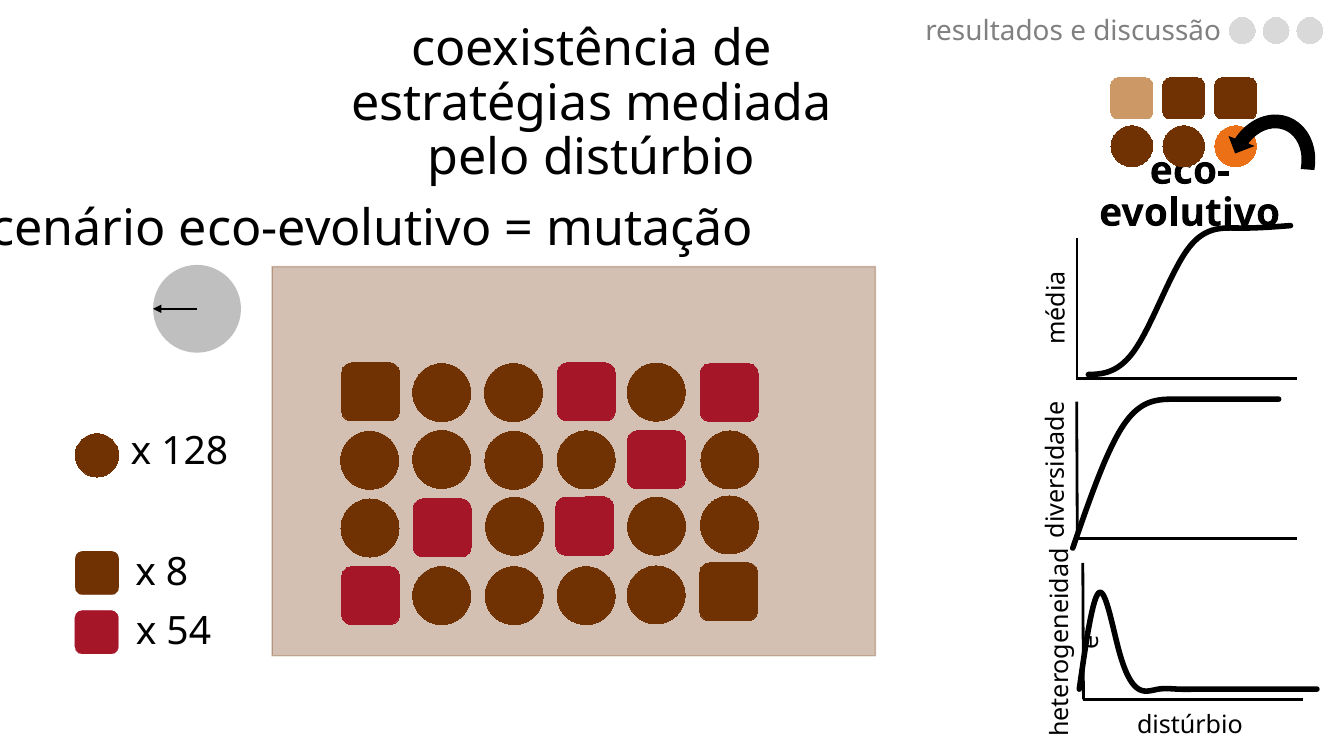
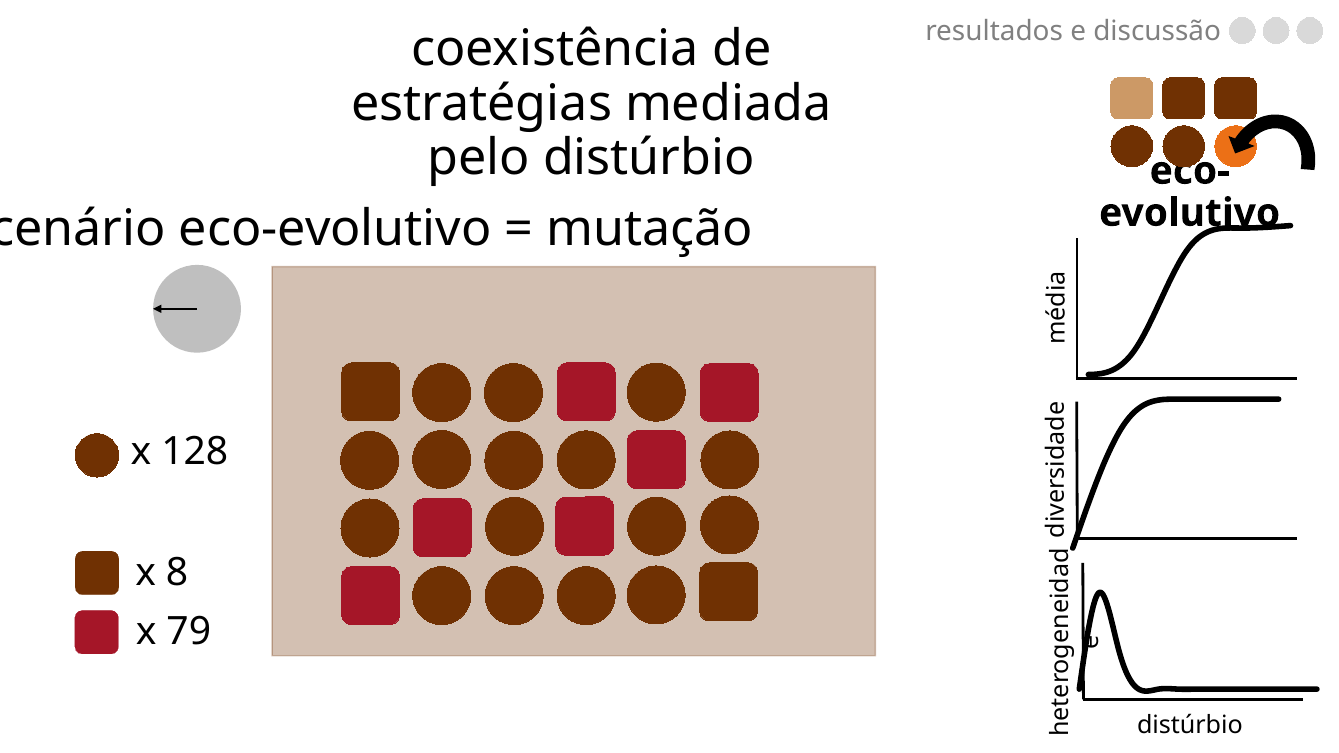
54: 54 -> 79
